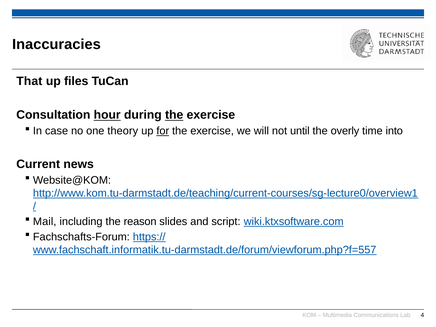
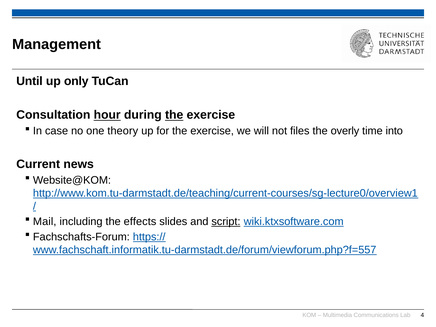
Inaccuracies: Inaccuracies -> Management
That: That -> Until
files: files -> only
for underline: present -> none
until: until -> files
reason: reason -> effects
script underline: none -> present
